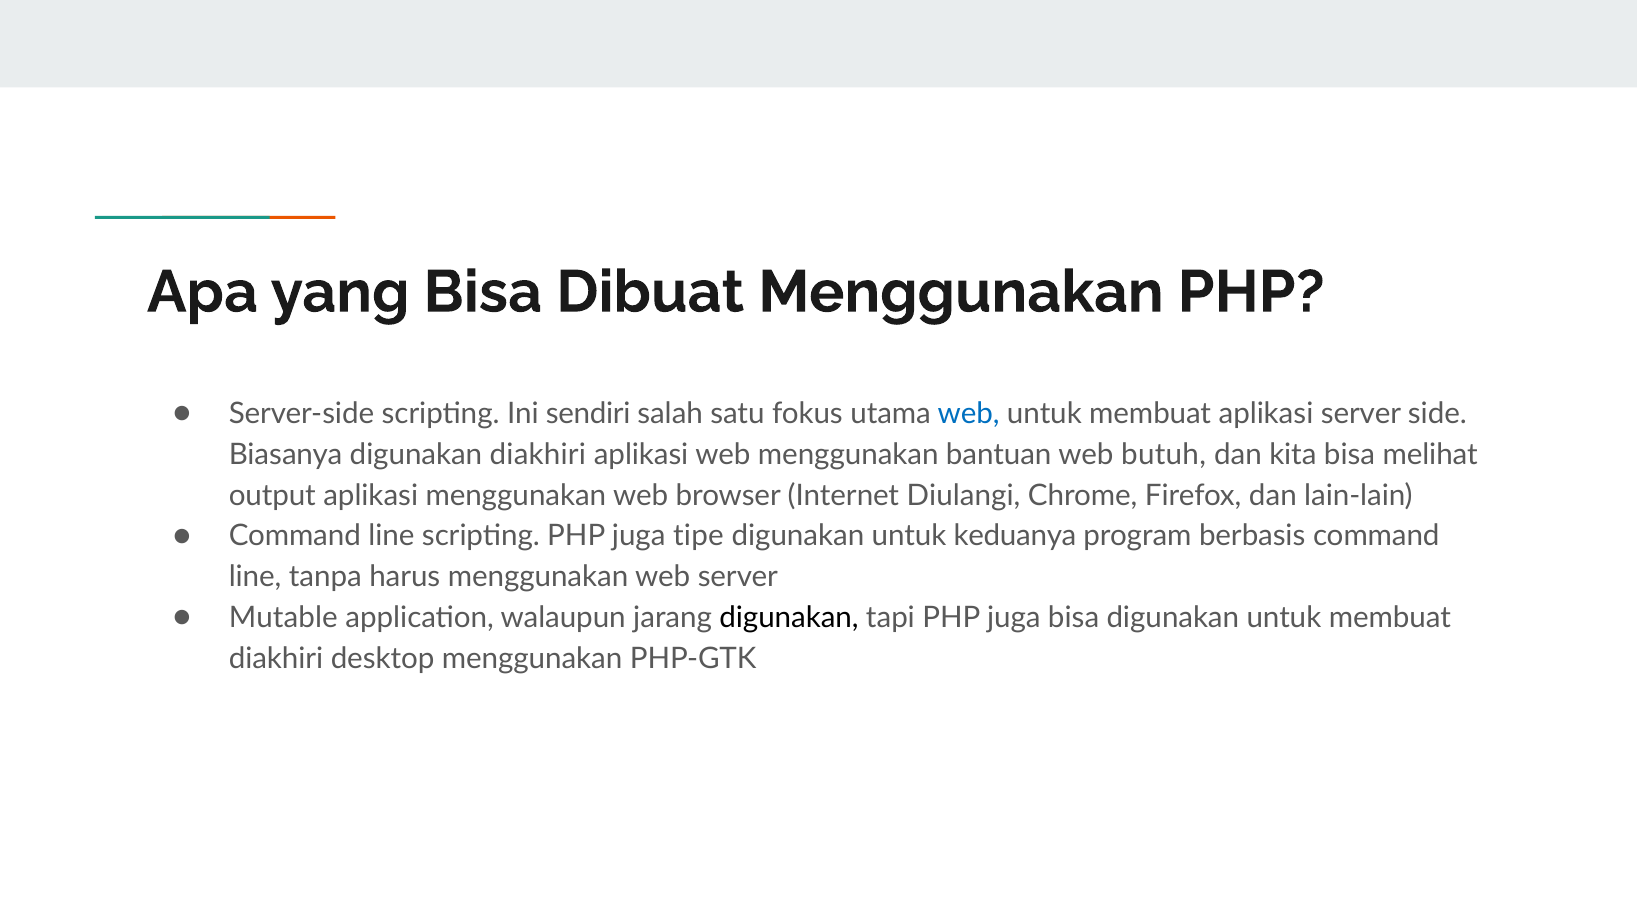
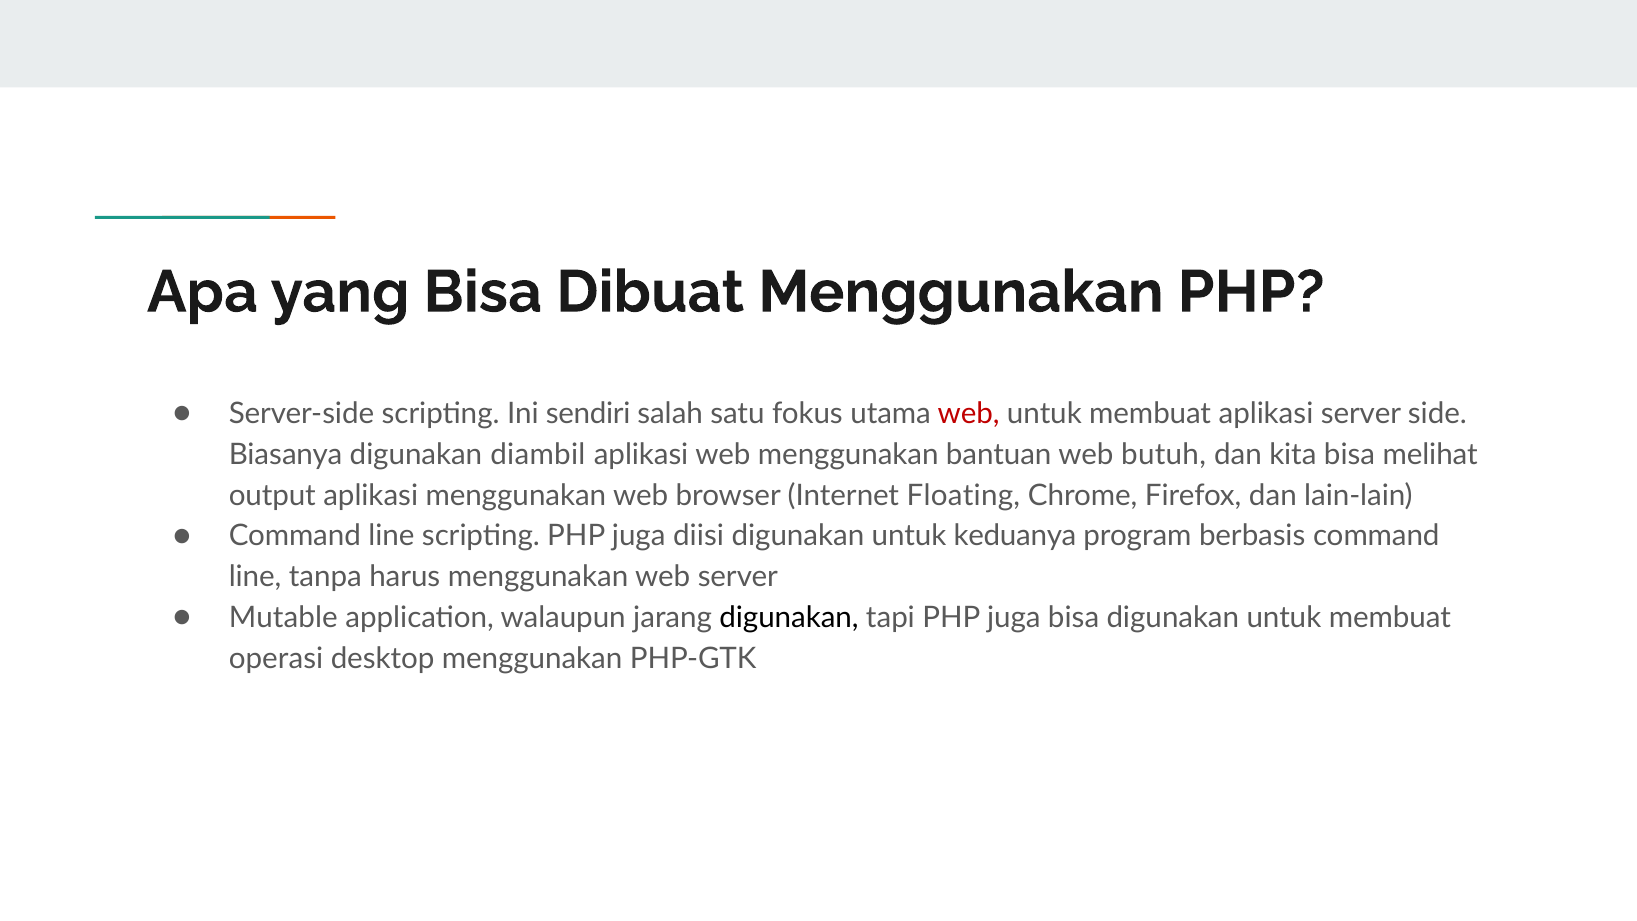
web at (969, 414) colour: blue -> red
digunakan diakhiri: diakhiri -> diambil
Diulangi: Diulangi -> Floating
tipe: tipe -> diisi
diakhiri at (276, 658): diakhiri -> operasi
